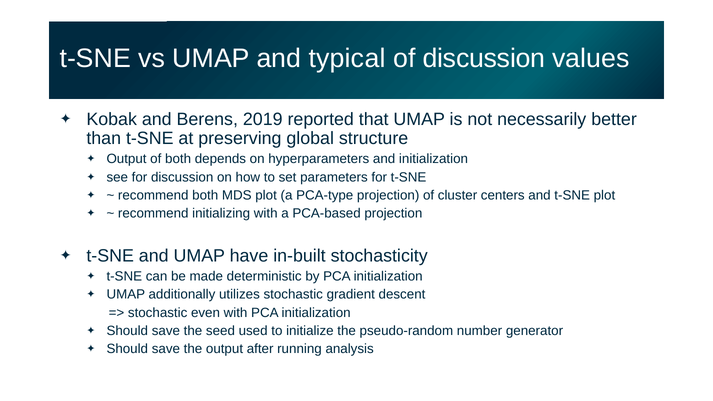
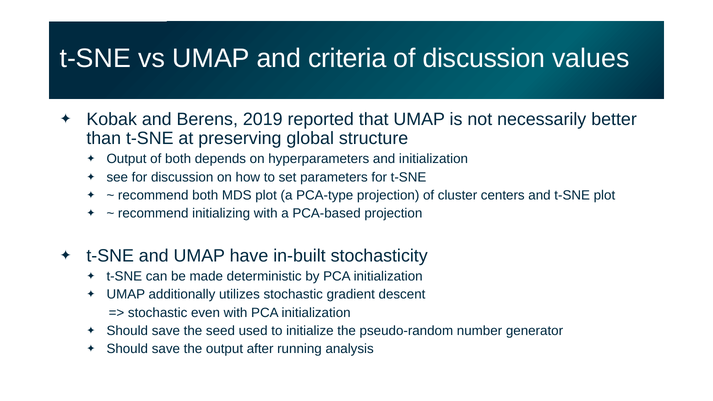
typical: typical -> criteria
